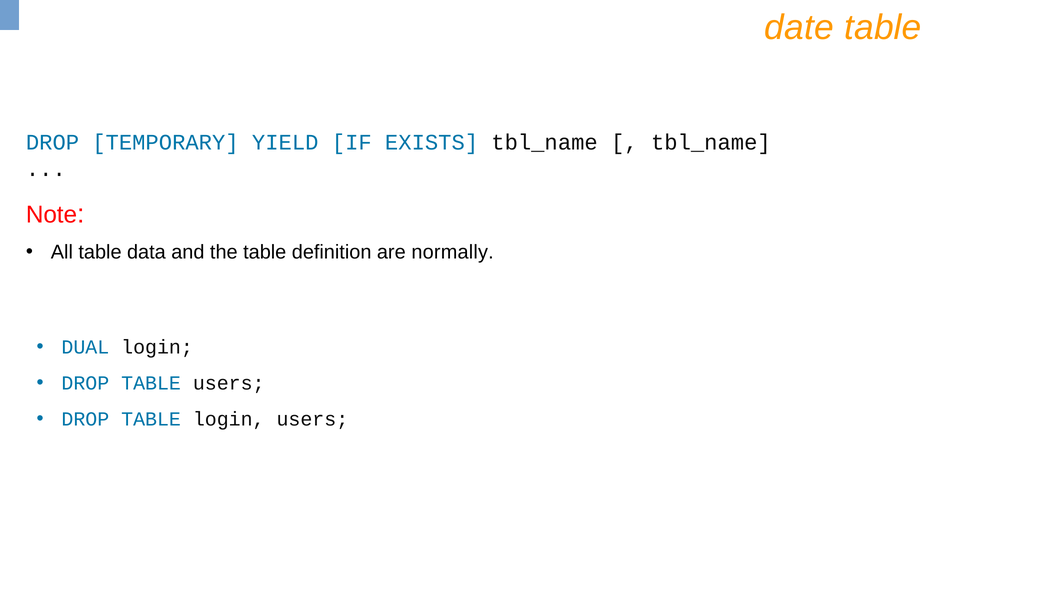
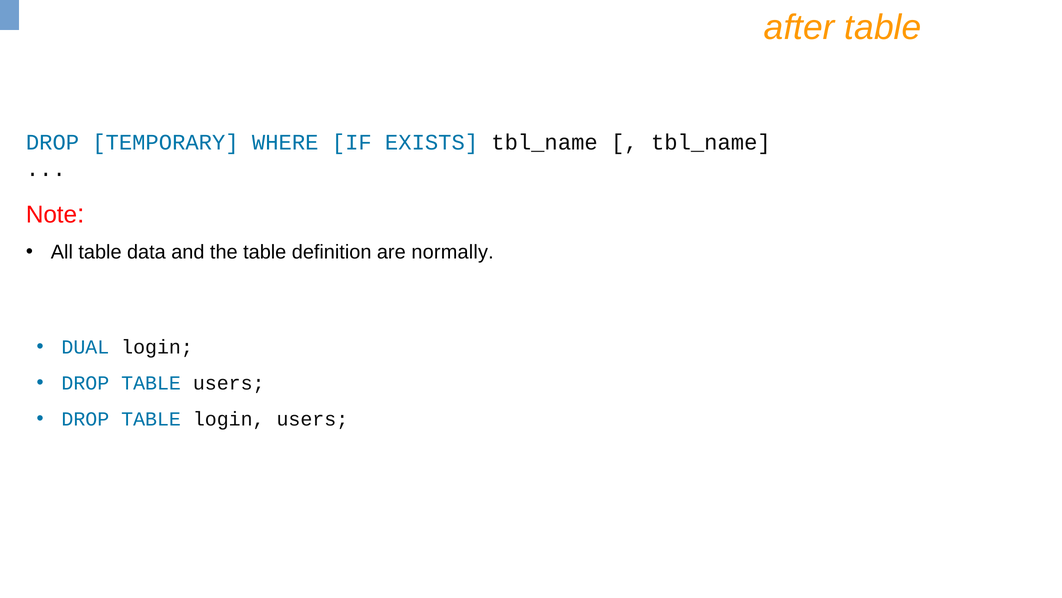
date: date -> after
YIELD: YIELD -> WHERE
